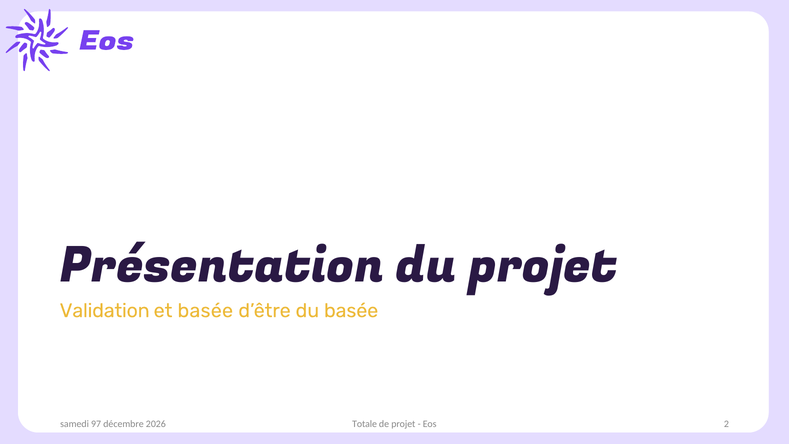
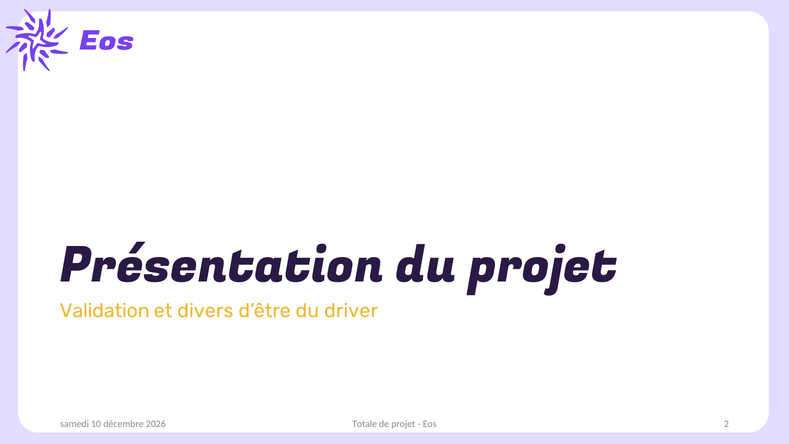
et basée: basée -> divers
du basée: basée -> driver
97: 97 -> 10
